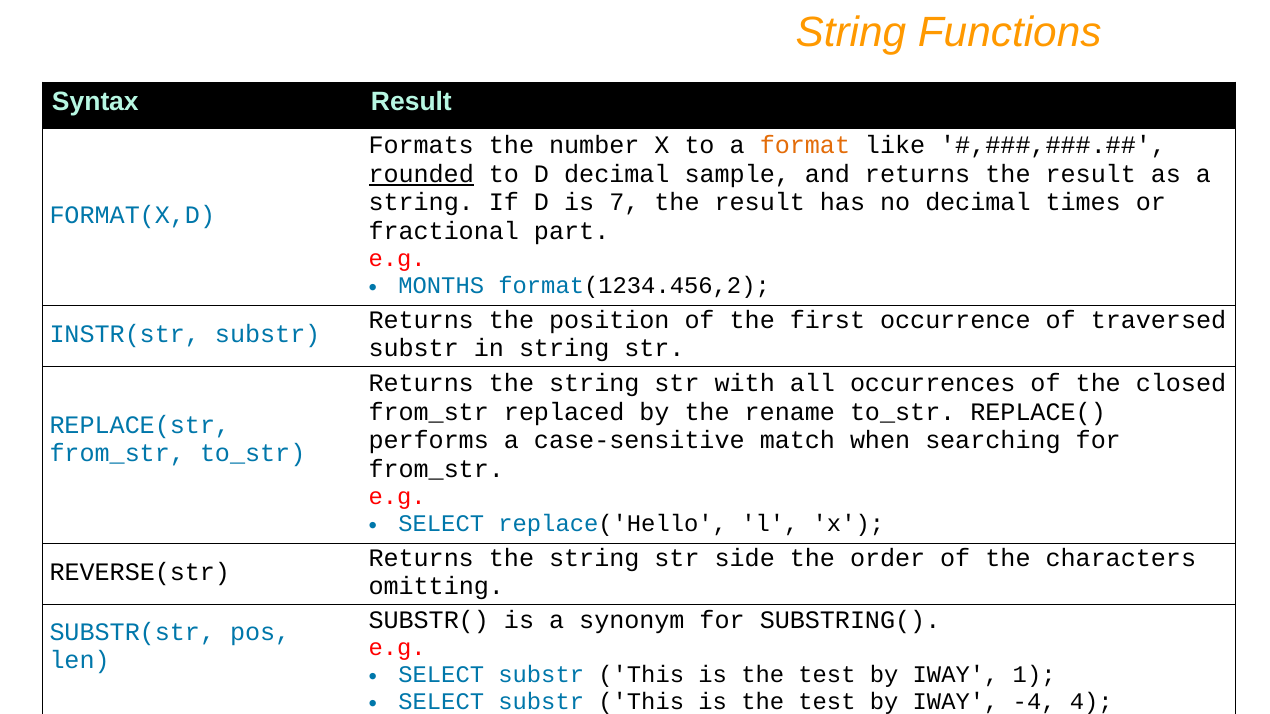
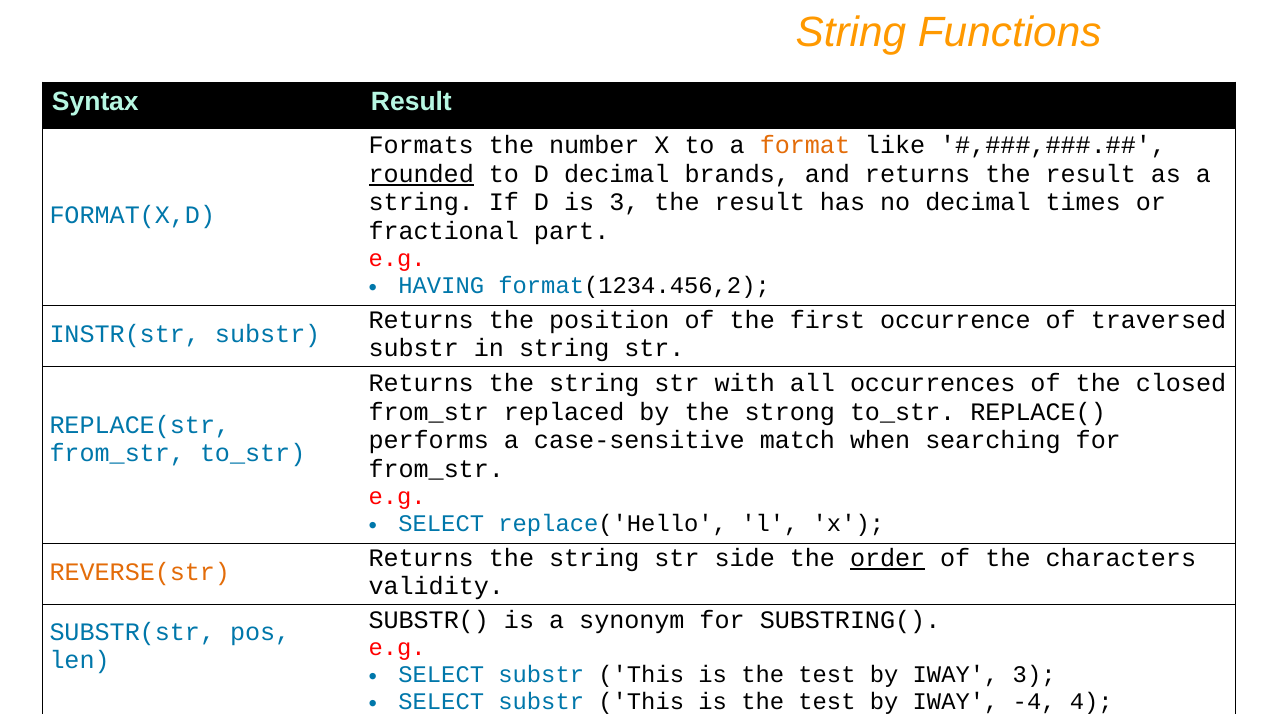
sample: sample -> brands
is 7: 7 -> 3
MONTHS: MONTHS -> HAVING
rename: rename -> strong
order underline: none -> present
REVERSE(str colour: black -> orange
omitting: omitting -> validity
IWAY 1: 1 -> 3
